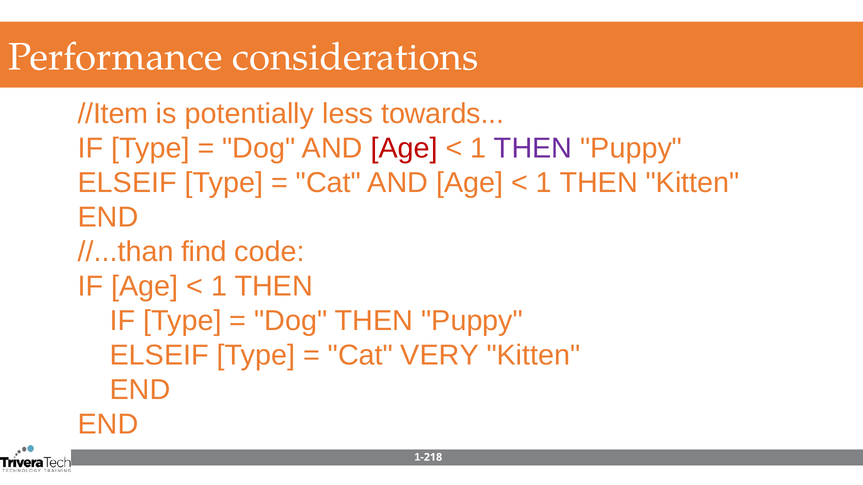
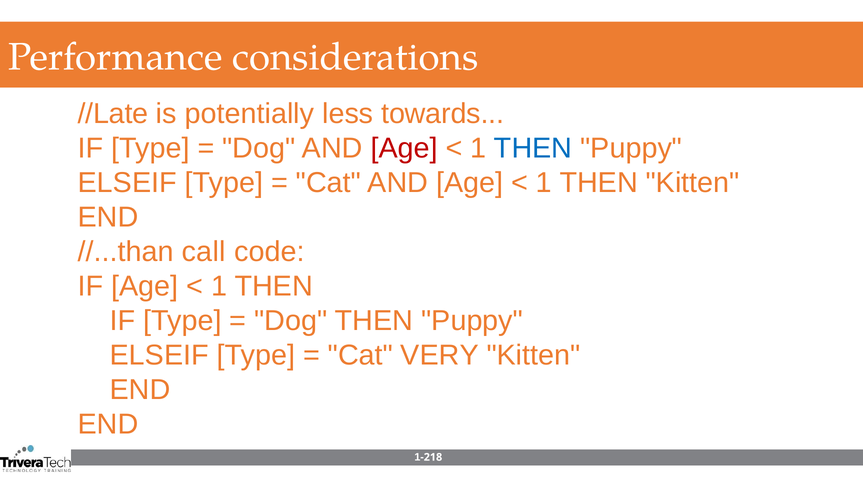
//Item: //Item -> //Late
THEN at (533, 148) colour: purple -> blue
find: find -> call
